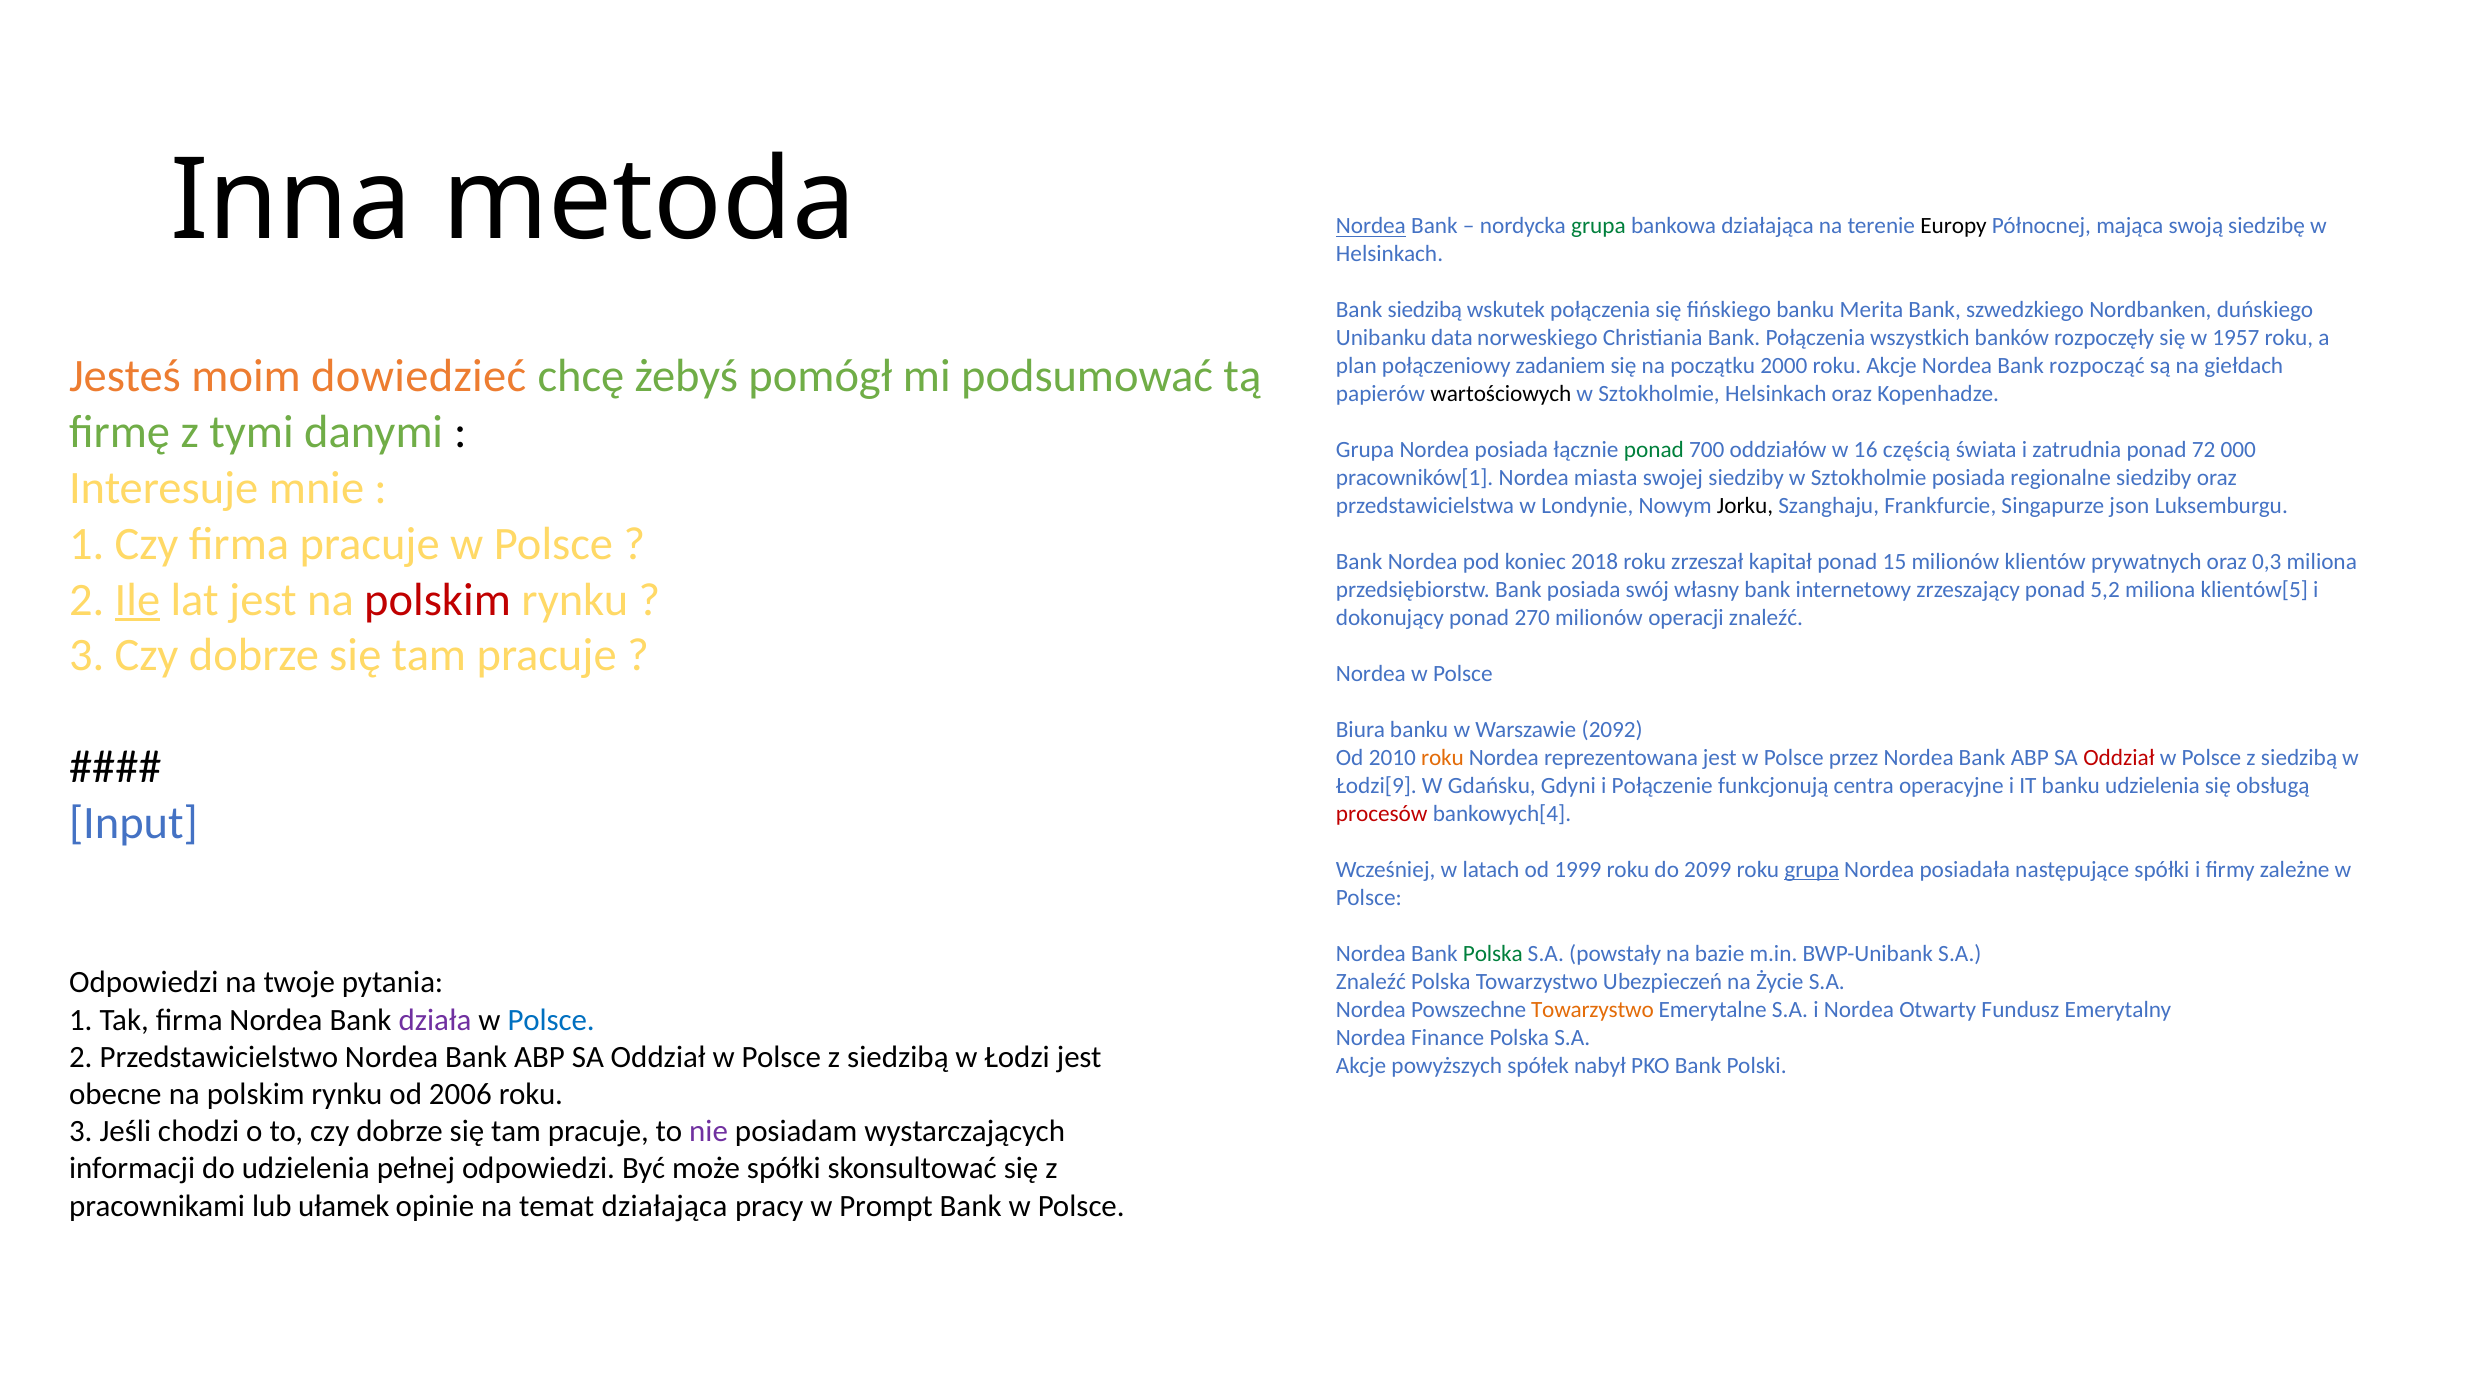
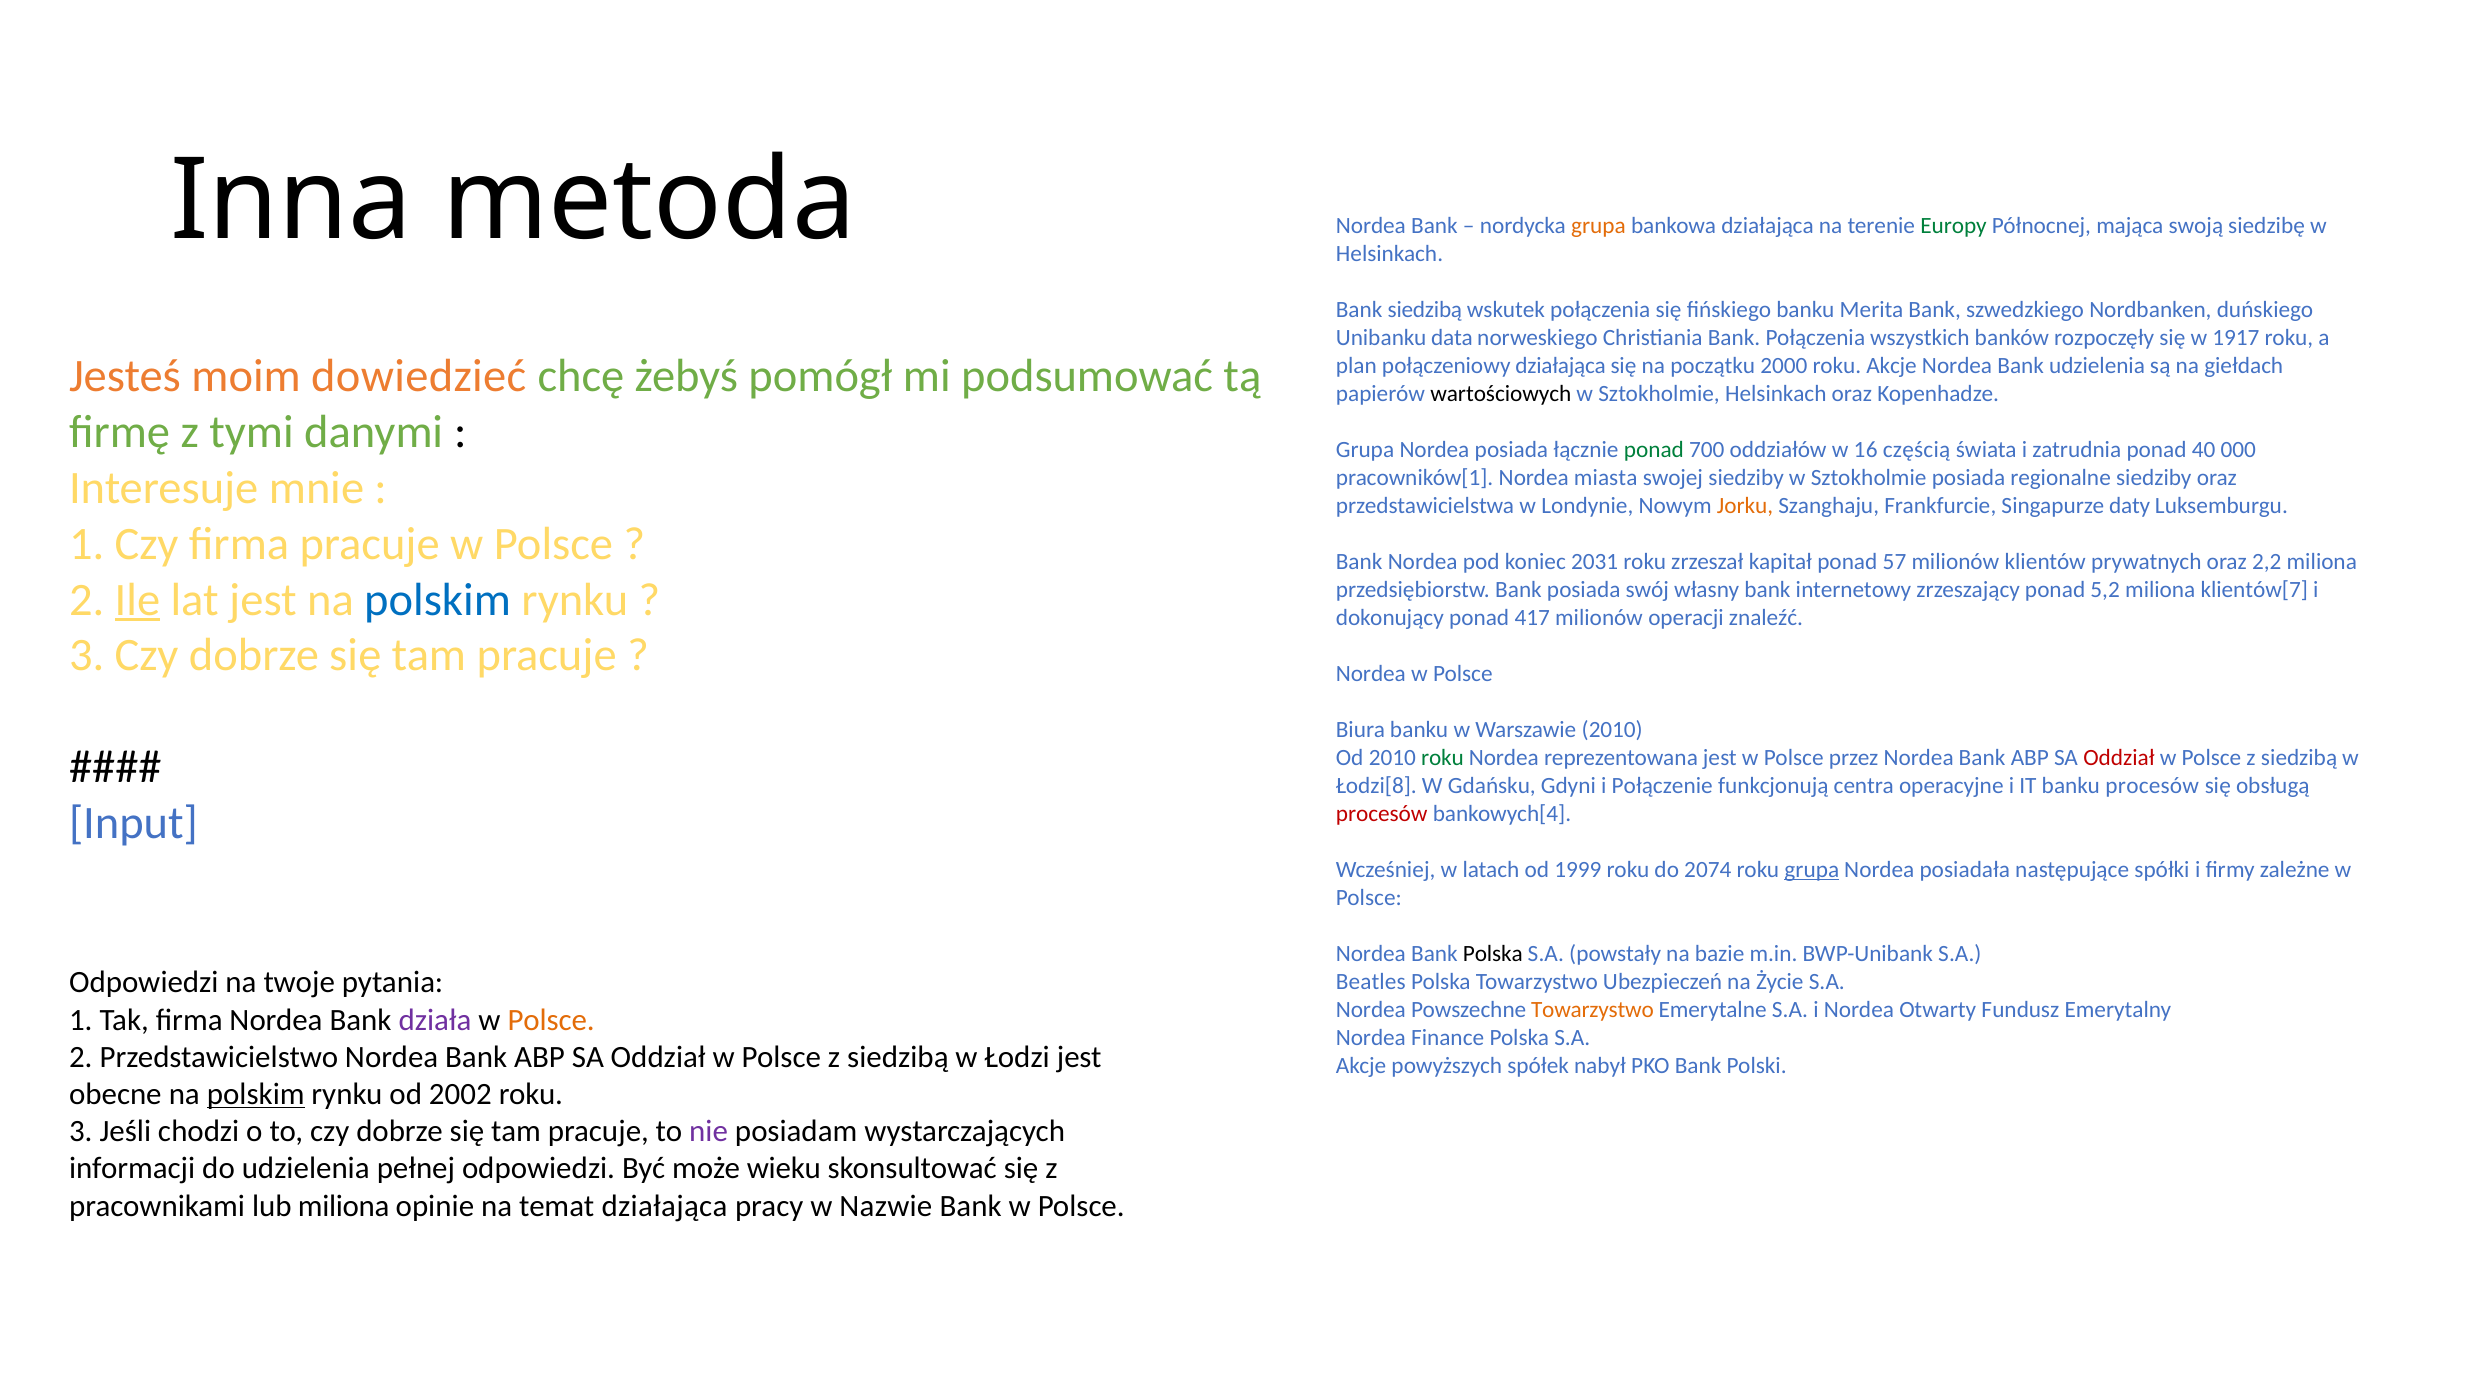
Nordea at (1371, 226) underline: present -> none
grupa at (1598, 226) colour: green -> orange
Europy colour: black -> green
1957: 1957 -> 1917
połączeniowy zadaniem: zadaniem -> działająca
Bank rozpocząć: rozpocząć -> udzielenia
72: 72 -> 40
Jorku colour: black -> orange
json: json -> daty
2018: 2018 -> 2031
15: 15 -> 57
0,3: 0,3 -> 2,2
klientów[5: klientów[5 -> klientów[7
polskim at (438, 600) colour: red -> blue
270: 270 -> 417
Warszawie 2092: 2092 -> 2010
roku at (1442, 758) colour: orange -> green
Łodzi[9: Łodzi[9 -> Łodzi[8
banku udzielenia: udzielenia -> procesów
2099: 2099 -> 2074
Polska at (1493, 954) colour: green -> black
Znaleźć at (1371, 981): Znaleźć -> Beatles
Polsce at (551, 1020) colour: blue -> orange
polskim at (256, 1094) underline: none -> present
2006: 2006 -> 2002
może spółki: spółki -> wieku
lub ułamek: ułamek -> miliona
Prompt: Prompt -> Nazwie
